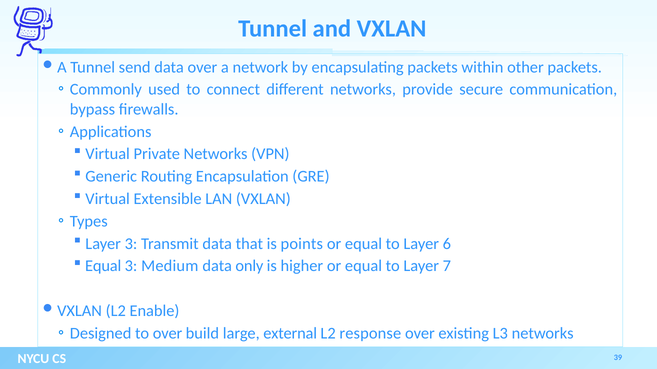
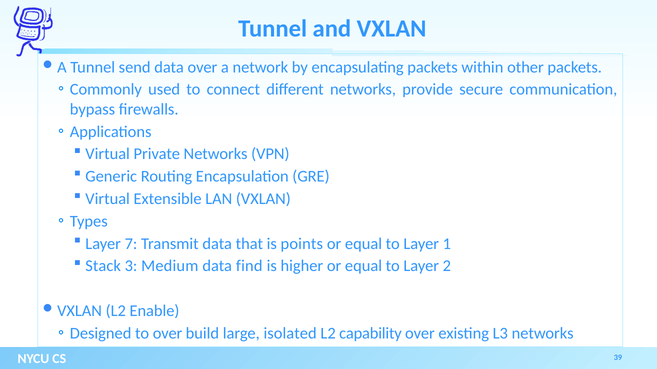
Layer 3: 3 -> 7
6: 6 -> 1
Equal at (103, 266): Equal -> Stack
only: only -> find
7: 7 -> 2
external: external -> isolated
response: response -> capability
